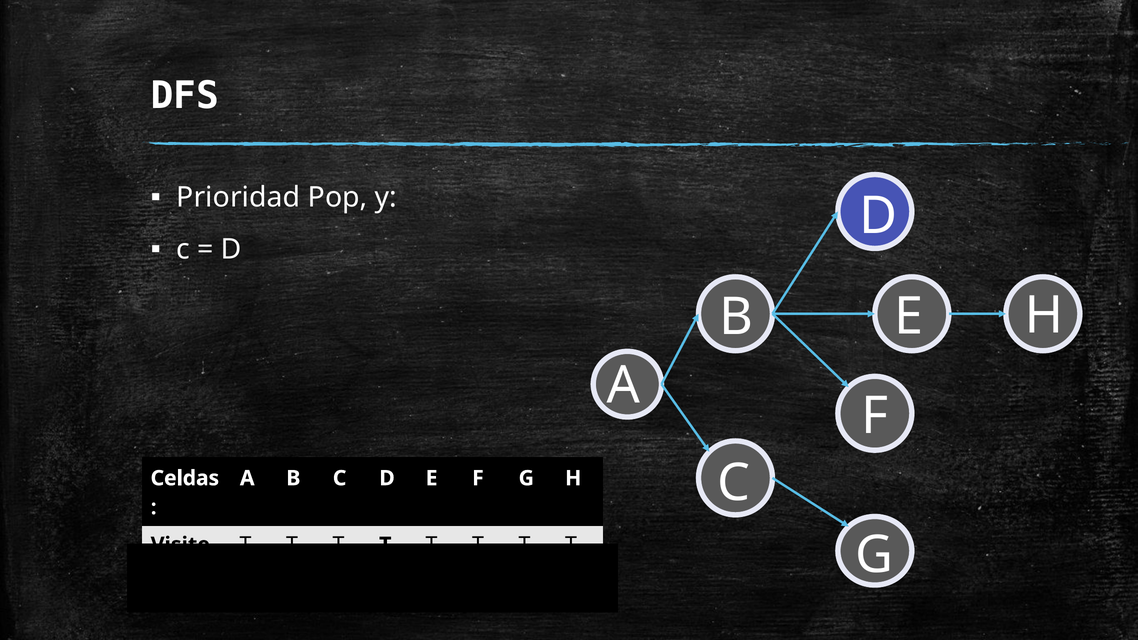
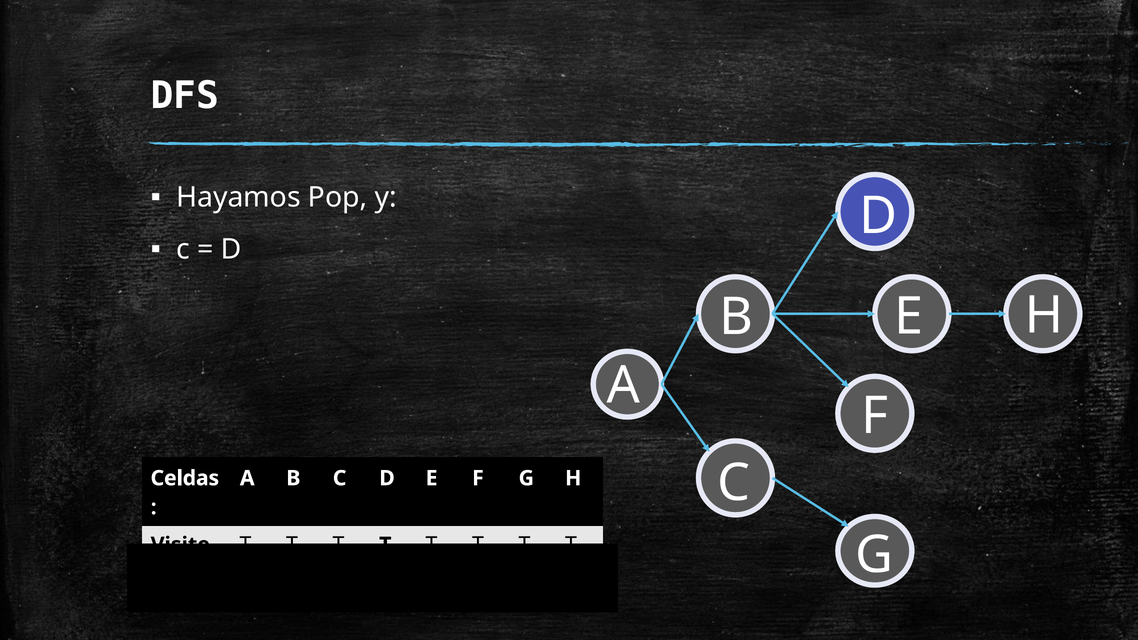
Prioridad: Prioridad -> Hayamos
